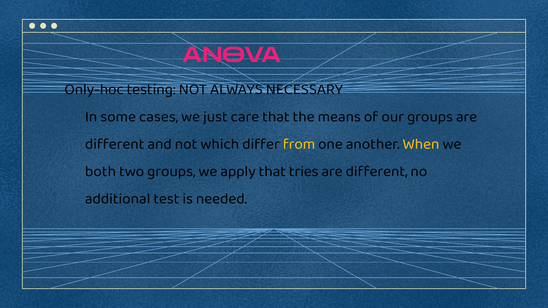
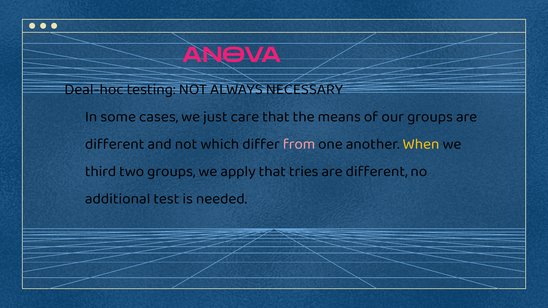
Only-hoc: Only-hoc -> Deal-hoc
from colour: yellow -> pink
both: both -> third
